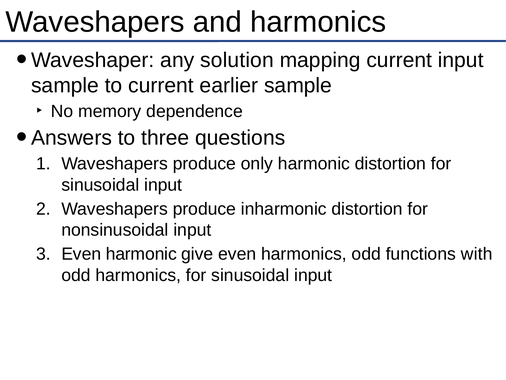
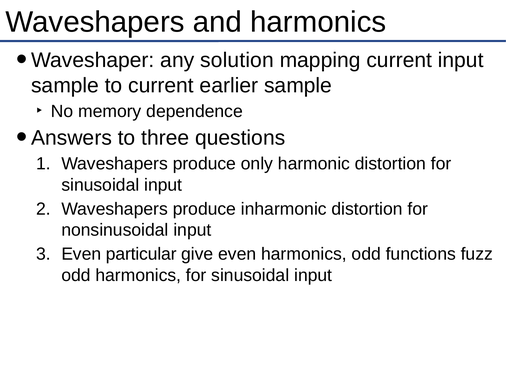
Even harmonic: harmonic -> particular
with: with -> fuzz
